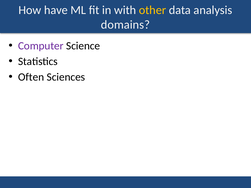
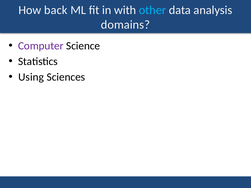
have: have -> back
other colour: yellow -> light blue
Often: Often -> Using
